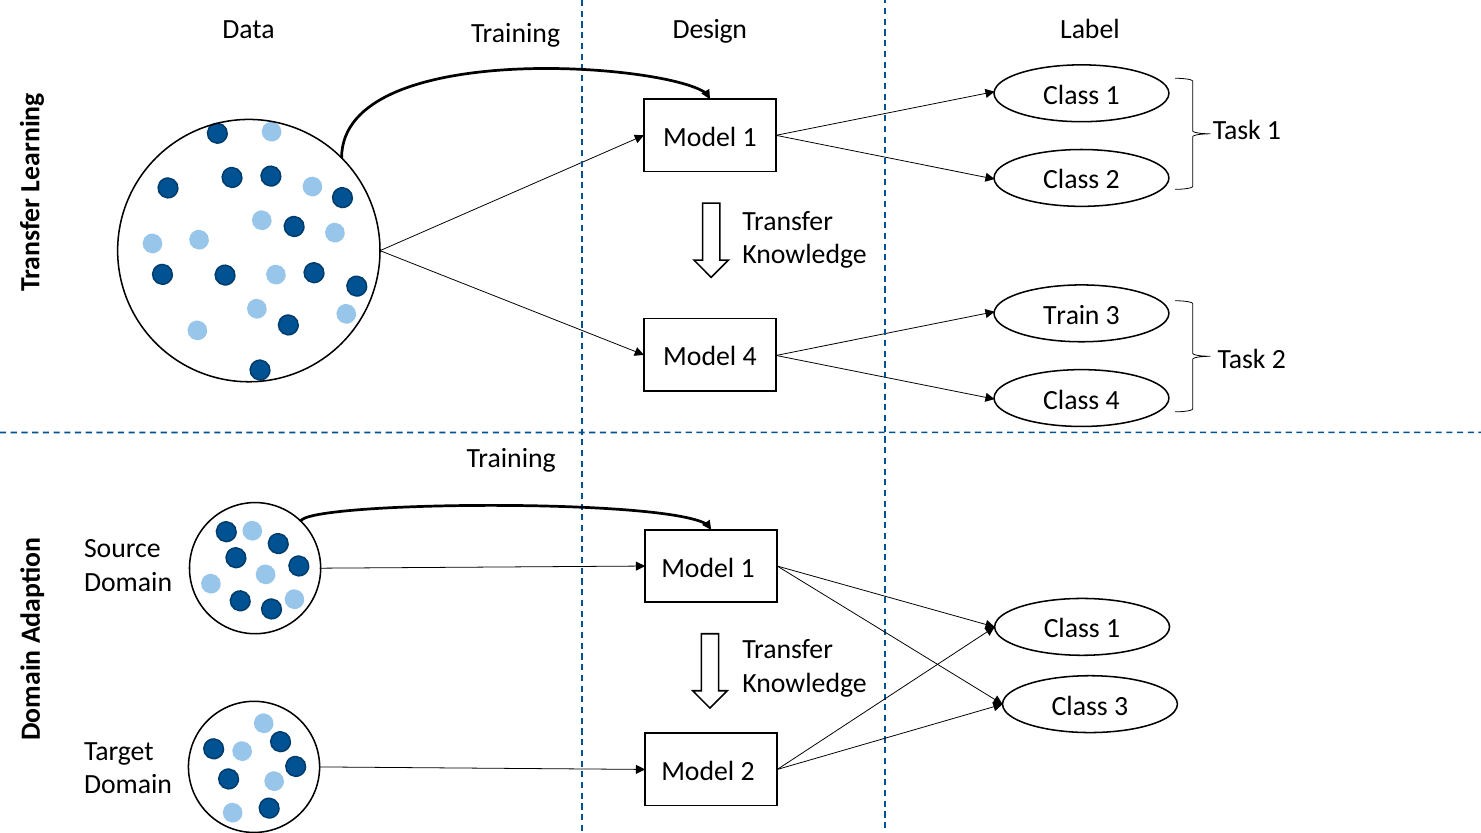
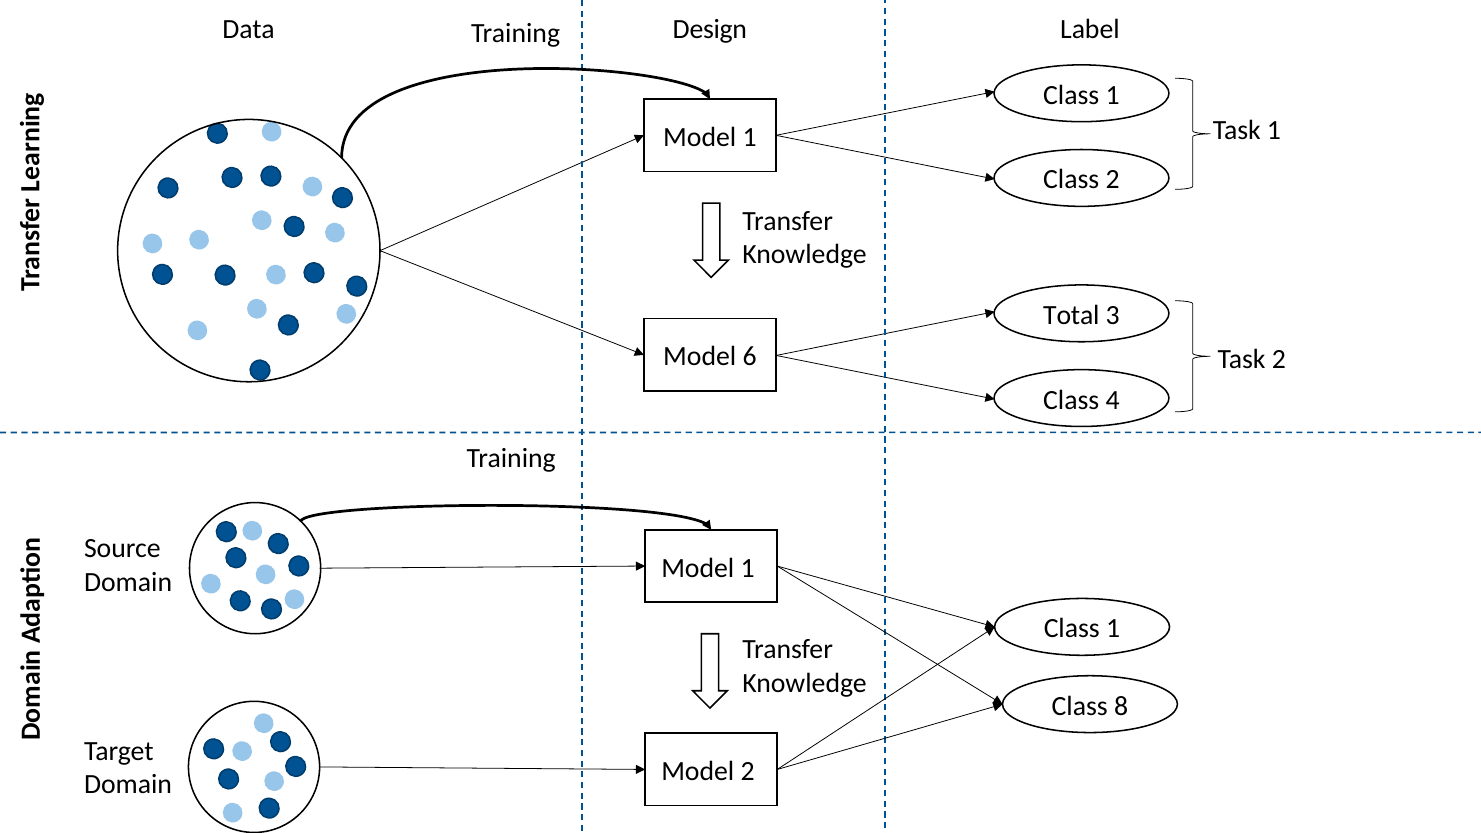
Train: Train -> Total
Model 4: 4 -> 6
Class 3: 3 -> 8
